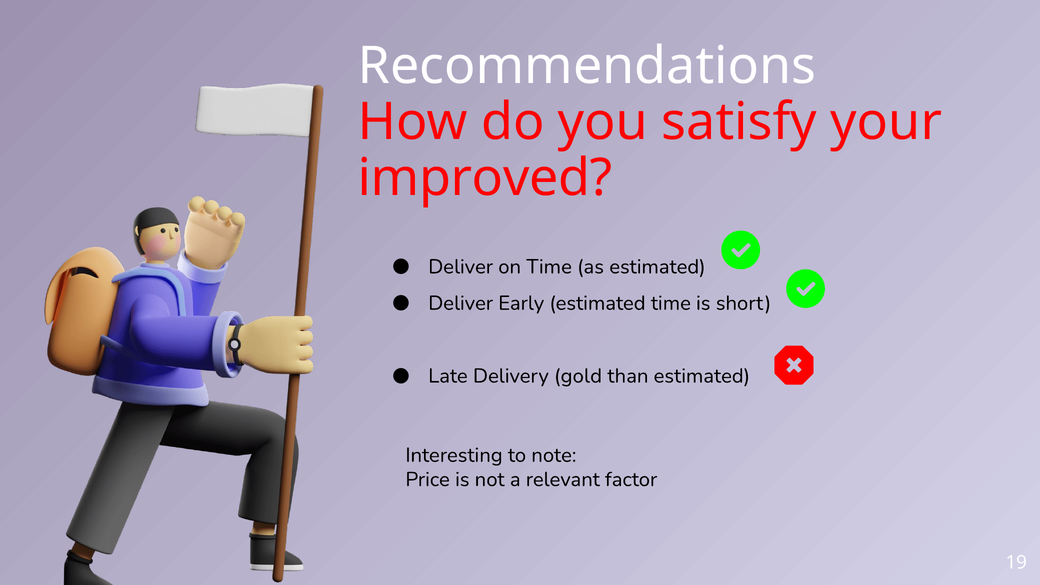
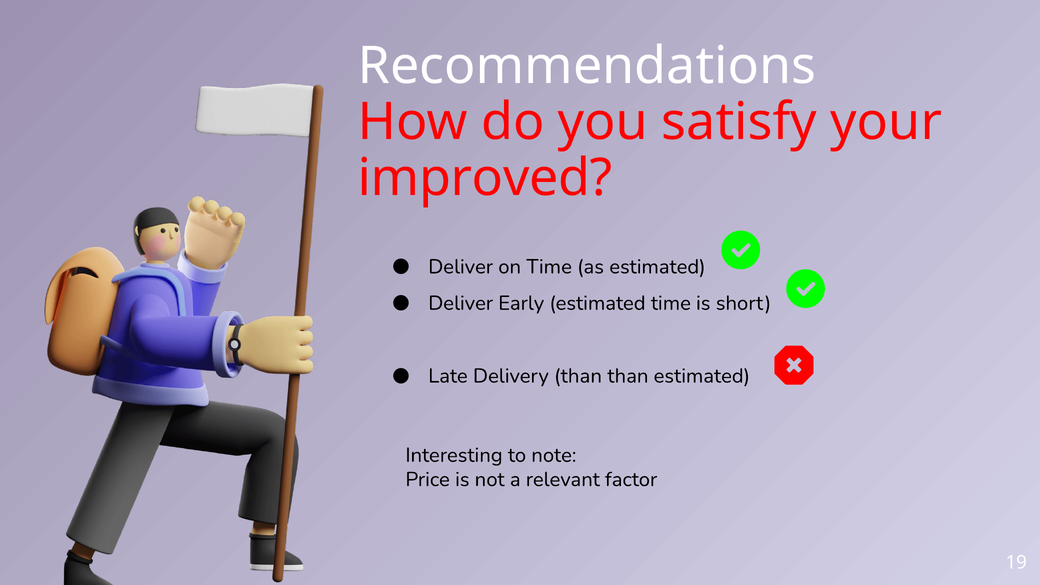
Delivery gold: gold -> than
